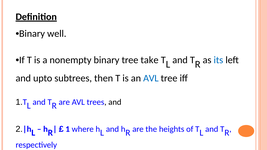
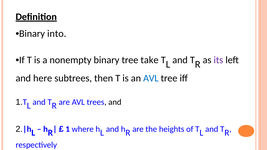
well: well -> into
its colour: blue -> purple
upto: upto -> here
